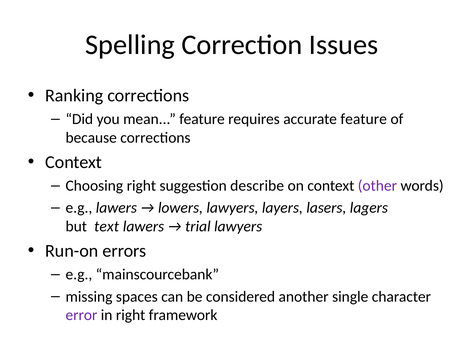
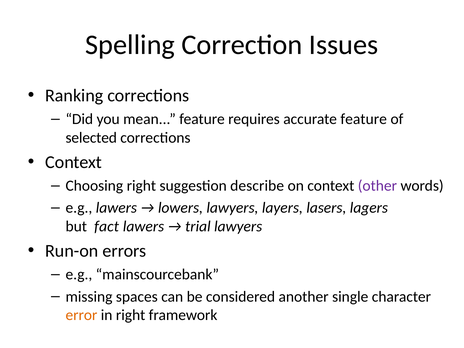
because: because -> selected
text: text -> fact
error colour: purple -> orange
